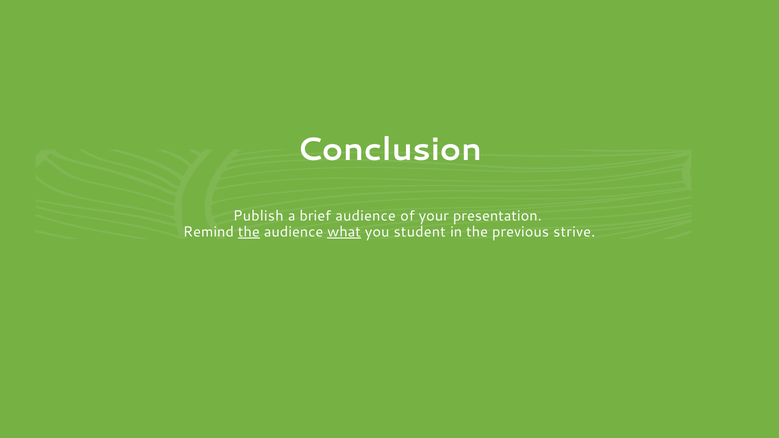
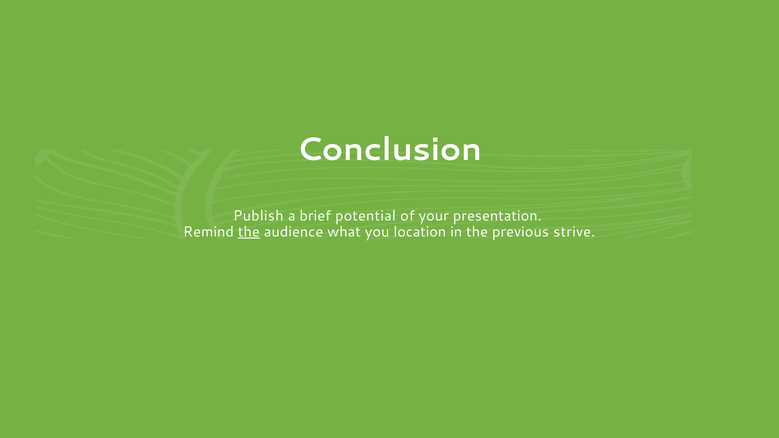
brief audience: audience -> potential
what underline: present -> none
student: student -> location
